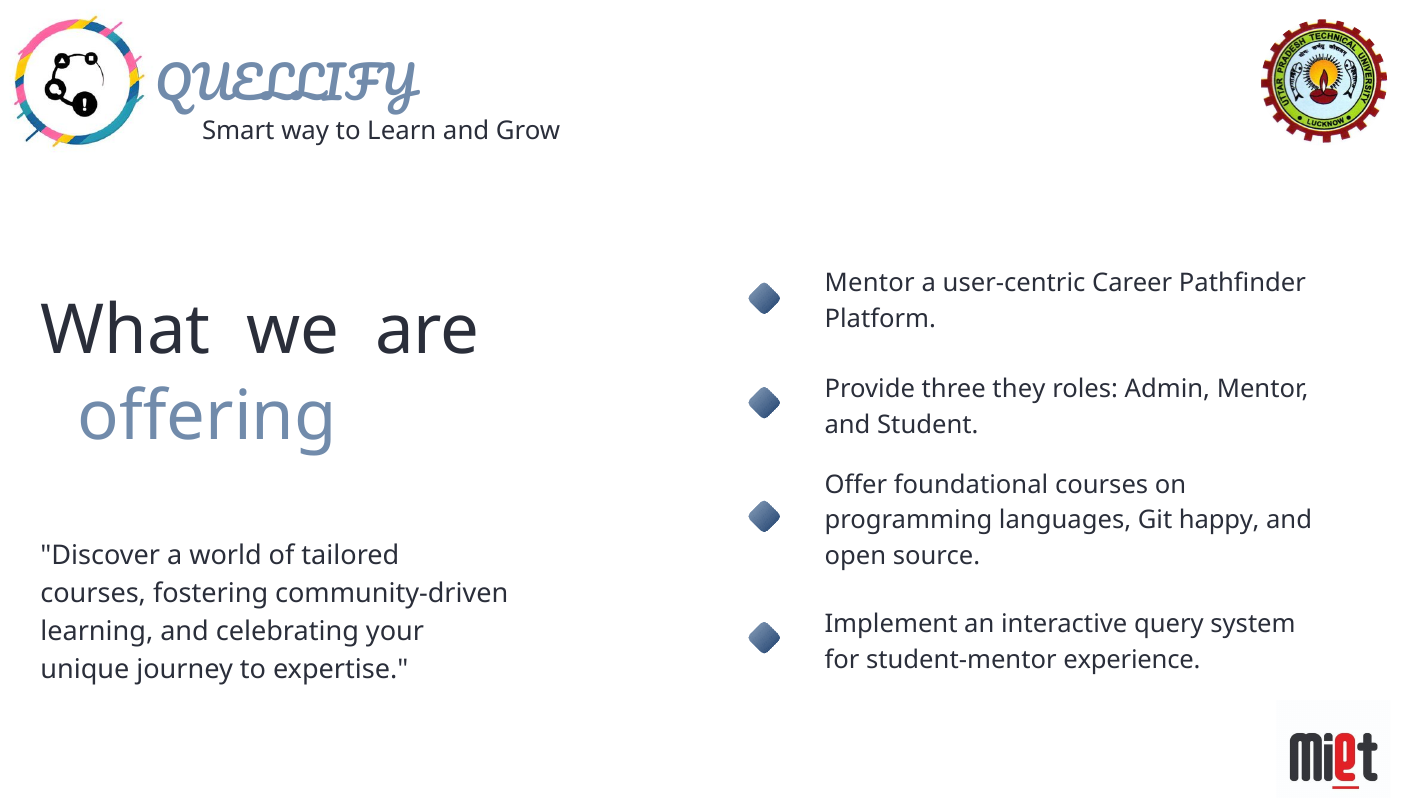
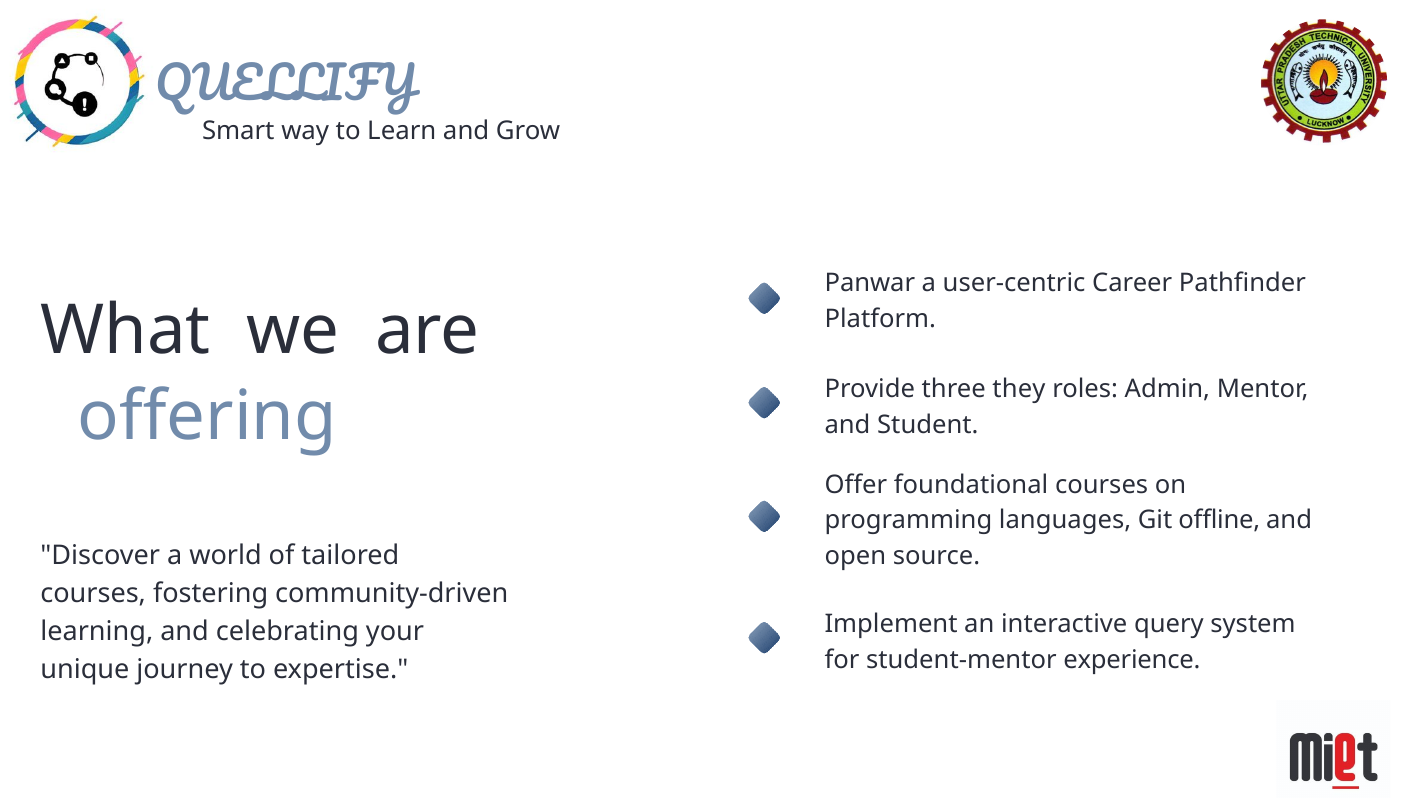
Mentor at (870, 283): Mentor -> Panwar
happy: happy -> offline
